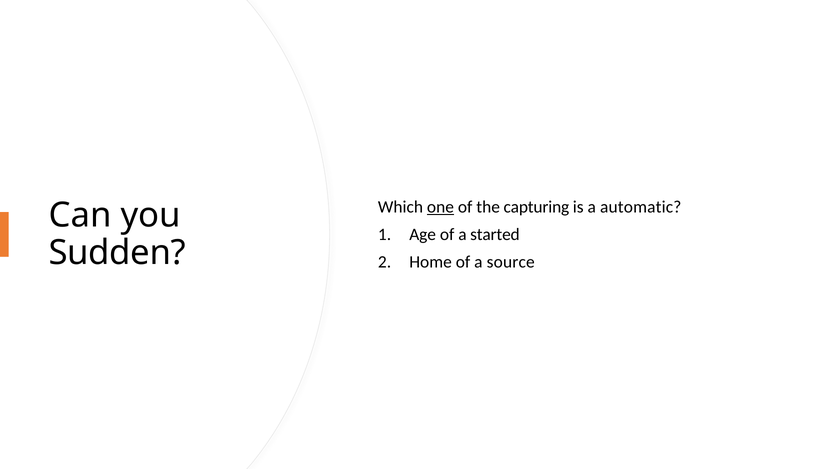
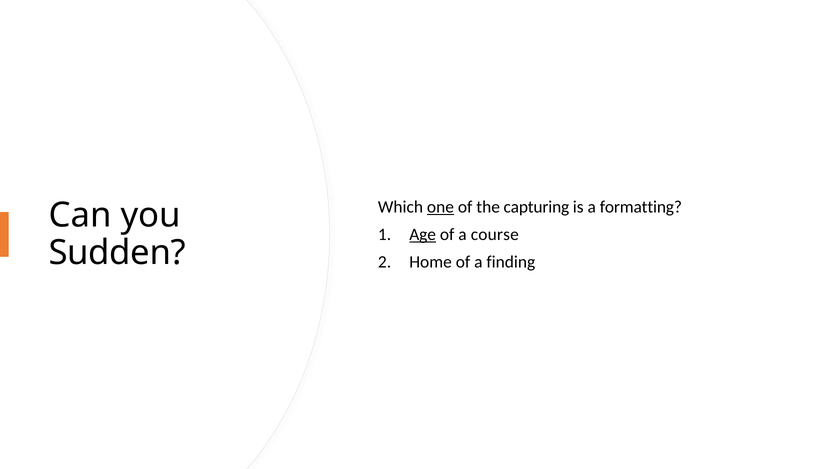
automatic: automatic -> formatting
Age underline: none -> present
started: started -> course
source: source -> finding
